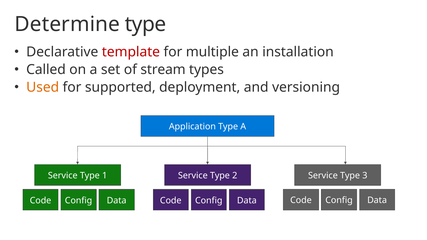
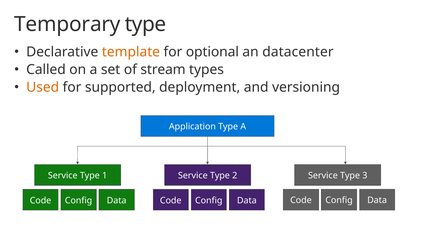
Determine: Determine -> Temporary
template colour: red -> orange
multiple: multiple -> optional
installation: installation -> datacenter
